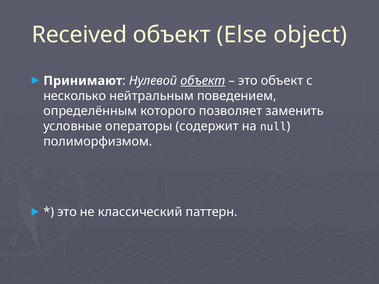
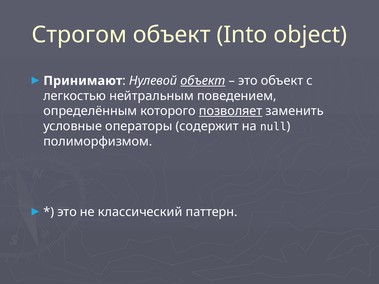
Received: Received -> Строгом
Else: Else -> Into
несколько: несколько -> легкостью
позволяет underline: none -> present
